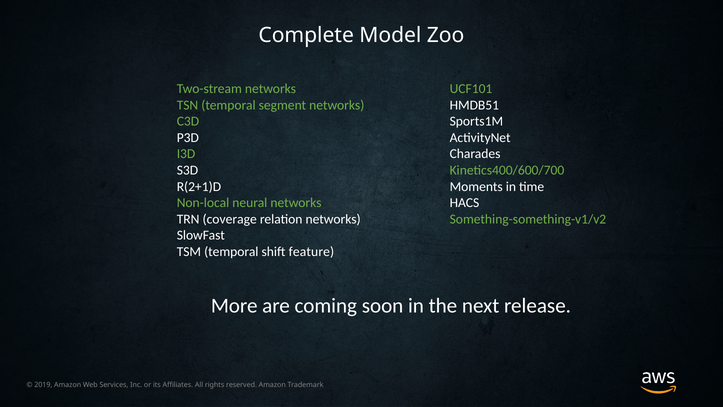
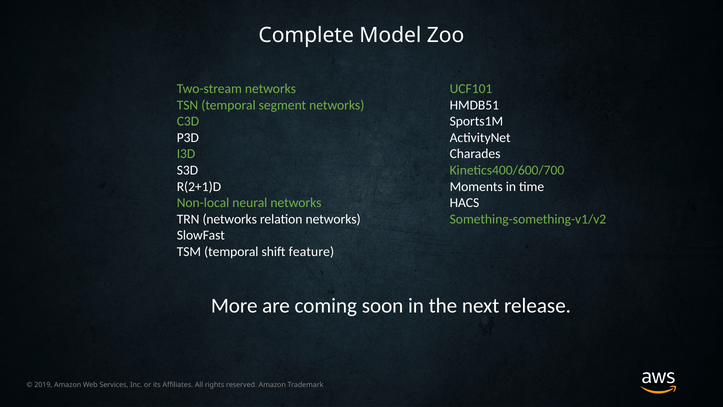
TRN coverage: coverage -> networks
